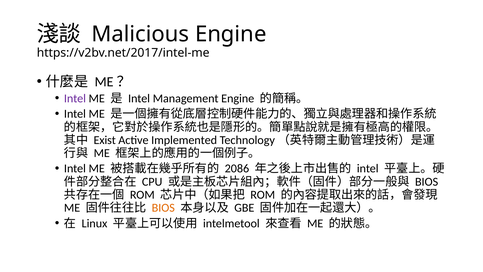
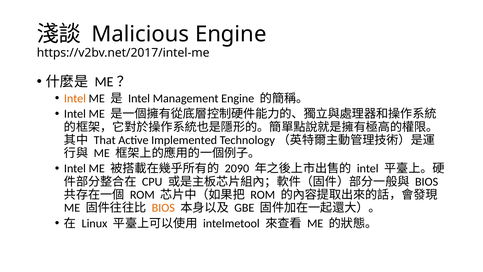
Intel at (75, 98) colour: purple -> orange
Exist: Exist -> That
2086: 2086 -> 2090
